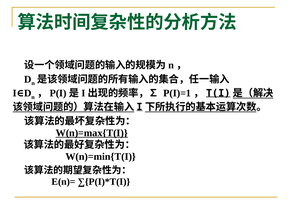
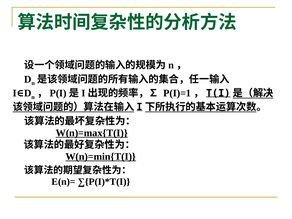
W(n)=min{T(I underline: none -> present
